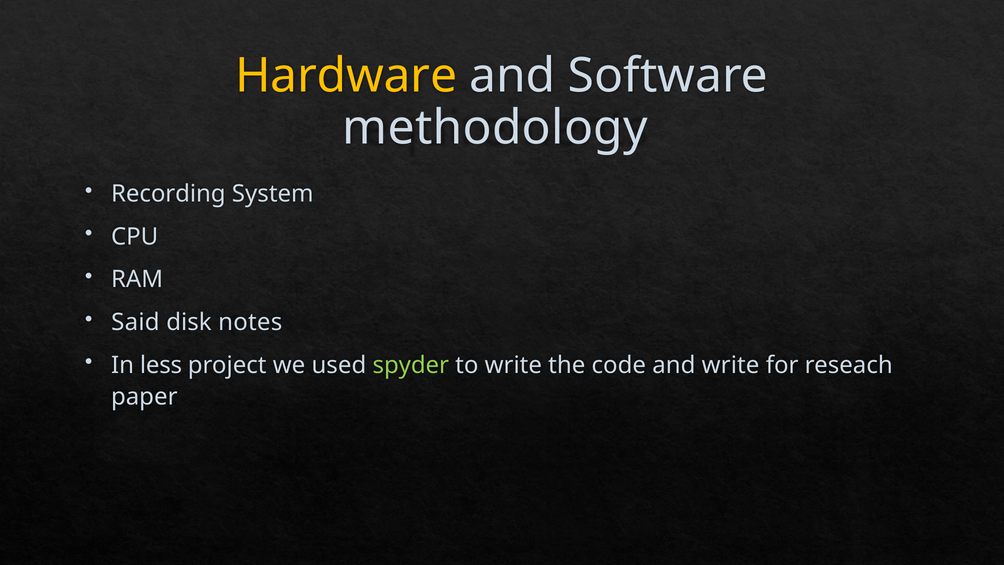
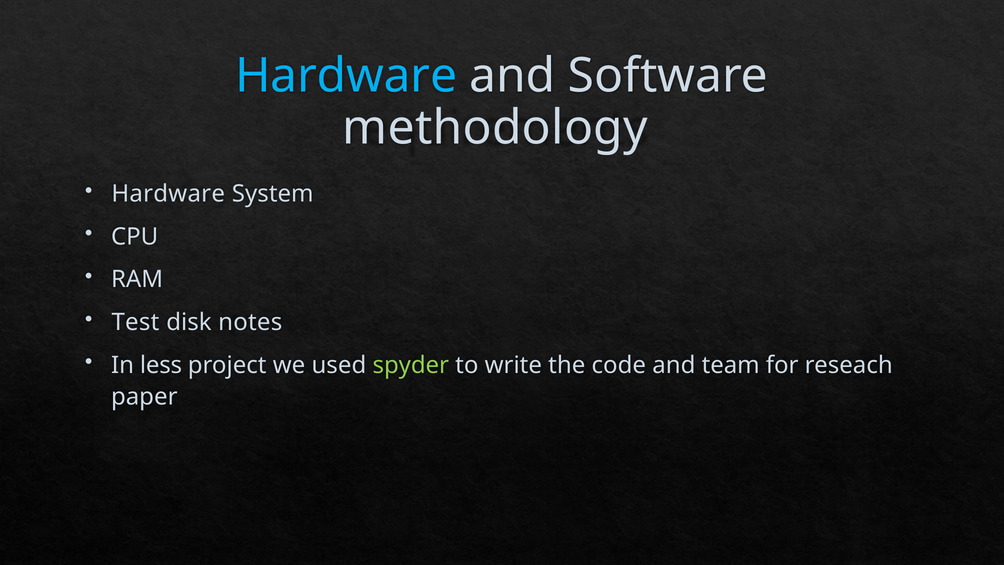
Hardware at (346, 76) colour: yellow -> light blue
Recording at (168, 194): Recording -> Hardware
Said: Said -> Test
and write: write -> team
